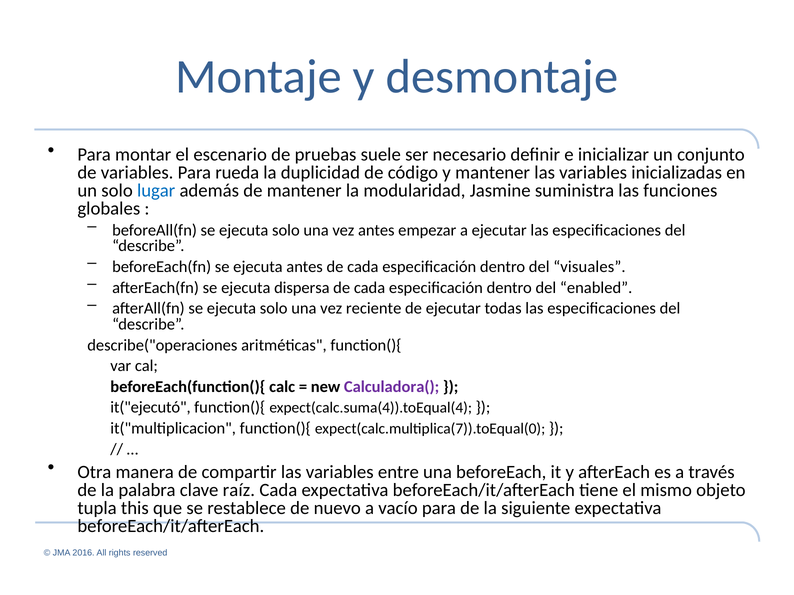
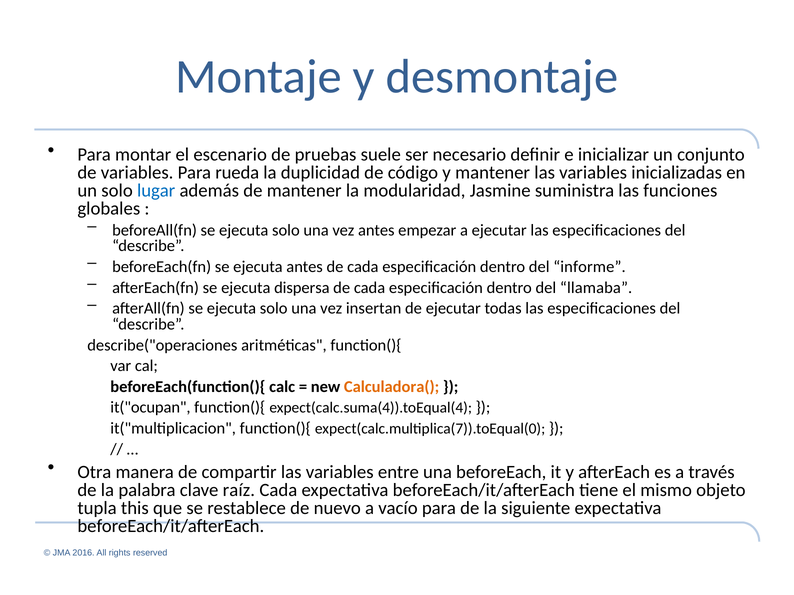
visuales: visuales -> informe
enabled: enabled -> llamaba
reciente: reciente -> insertan
Calculadora( colour: purple -> orange
it("ejecutó: it("ejecutó -> it("ocupan
